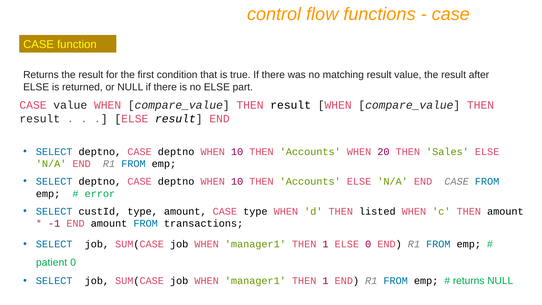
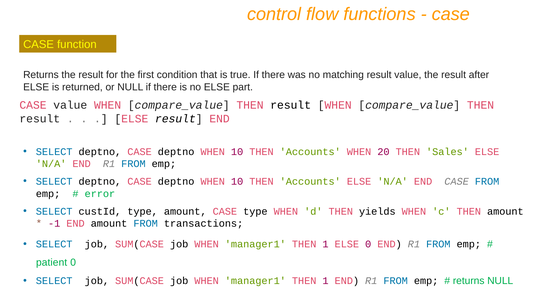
listed: listed -> yields
